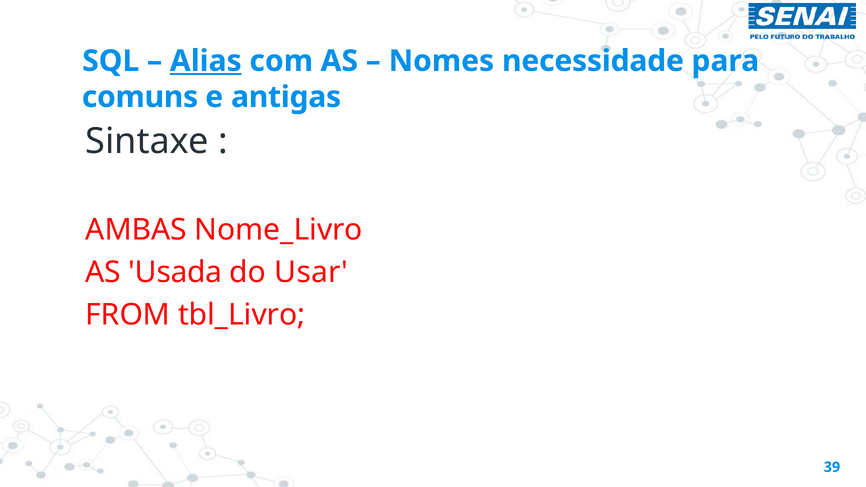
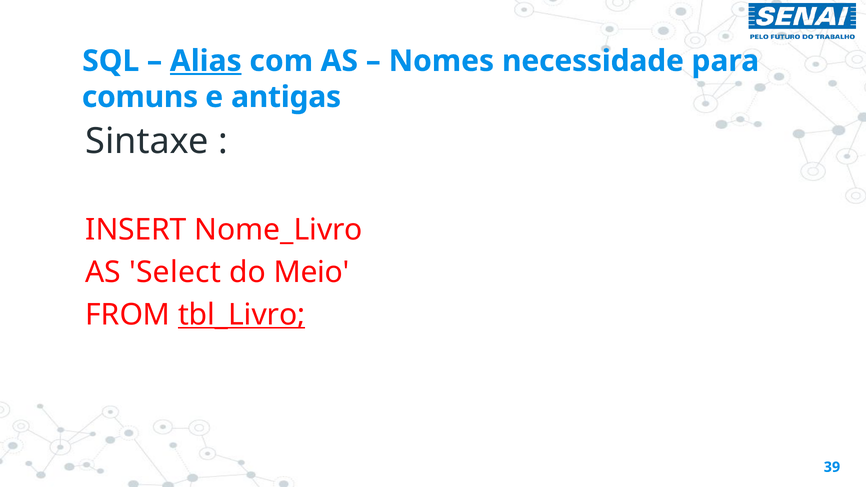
AMBAS: AMBAS -> INSERT
Usada: Usada -> Select
Usar: Usar -> Meio
tbl_Livro underline: none -> present
